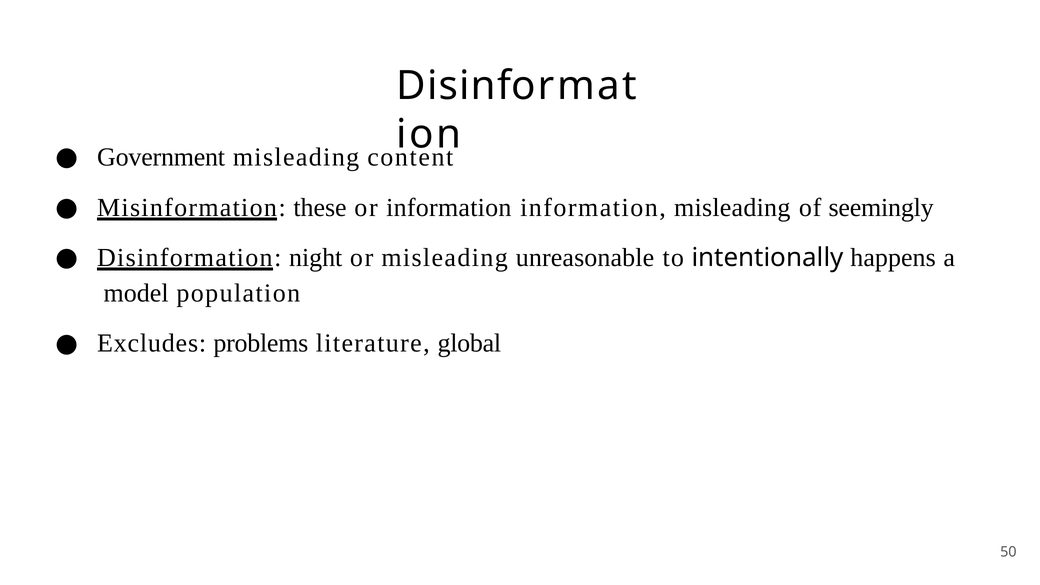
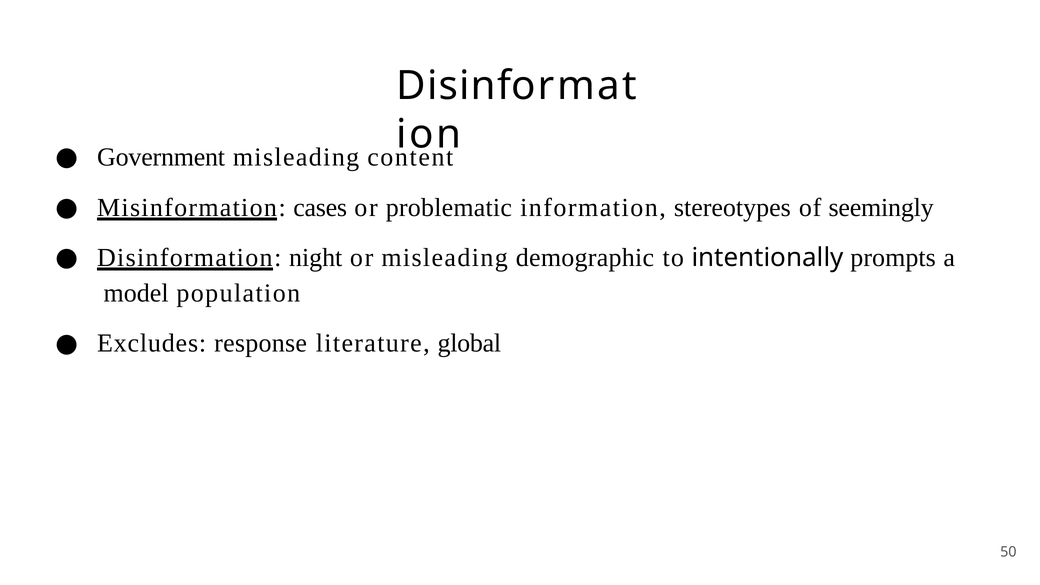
these: these -> cases
or information: information -> problematic
information misleading: misleading -> stereotypes
unreasonable: unreasonable -> demographic
happens: happens -> prompts
problems: problems -> response
